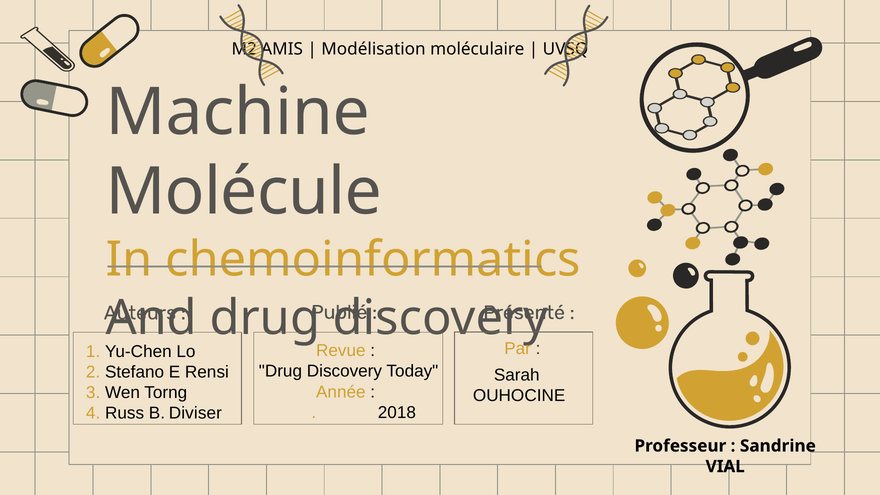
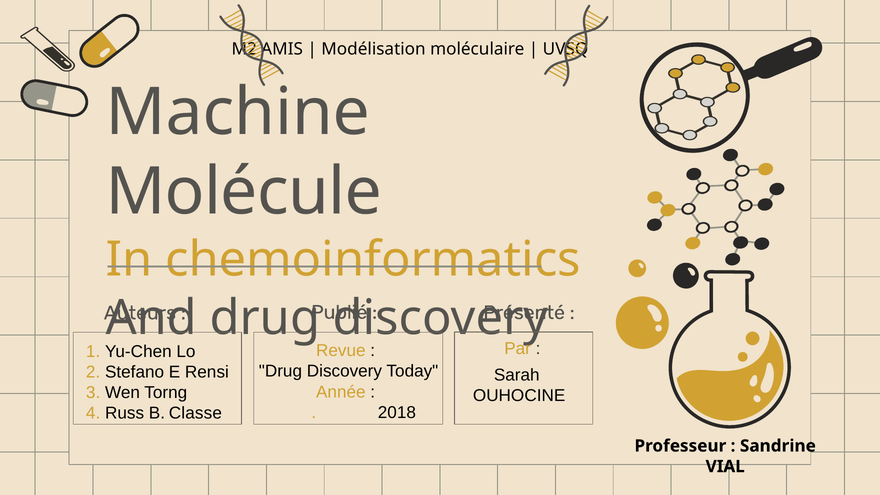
Diviser: Diviser -> Classe
